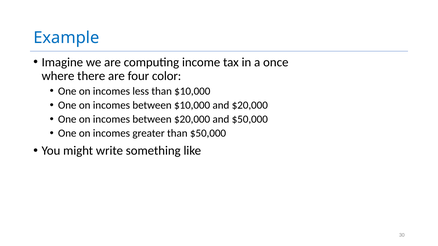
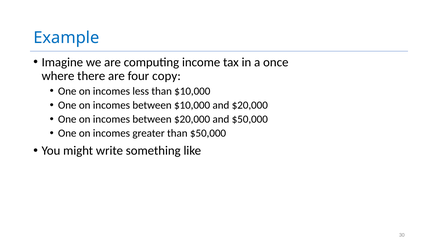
color: color -> copy
